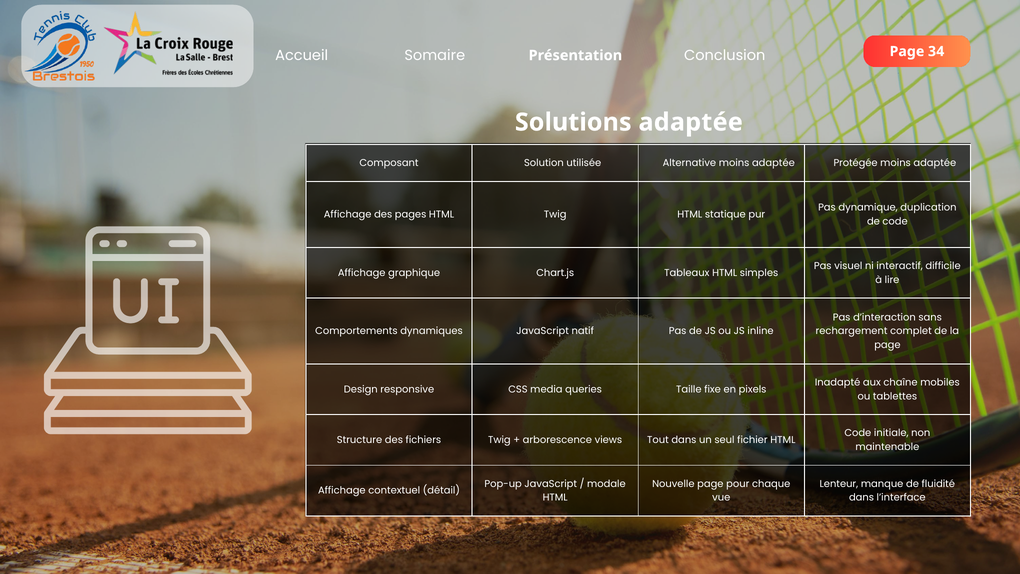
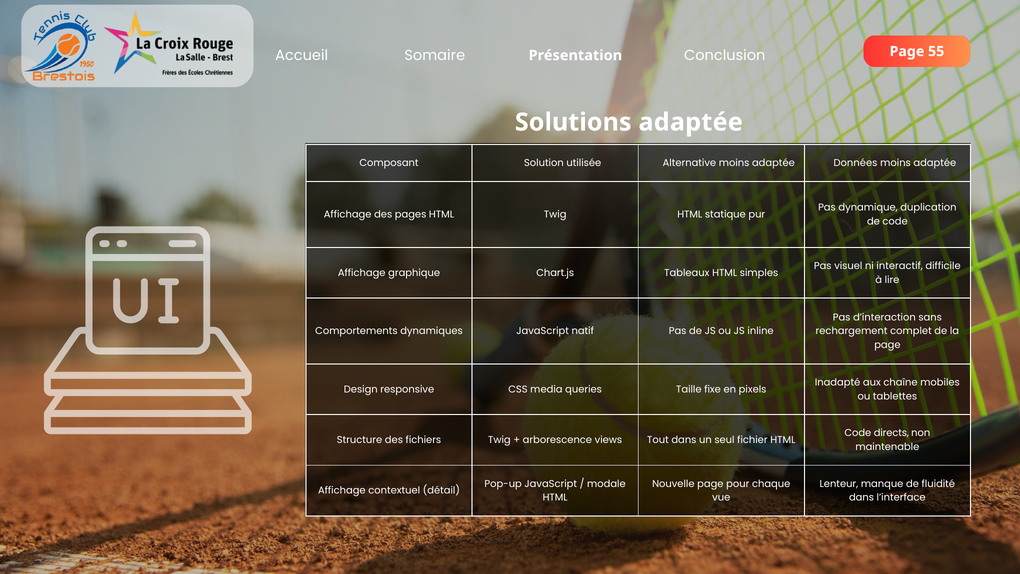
34: 34 -> 55
Protégée: Protégée -> Données
initiale: initiale -> directs
